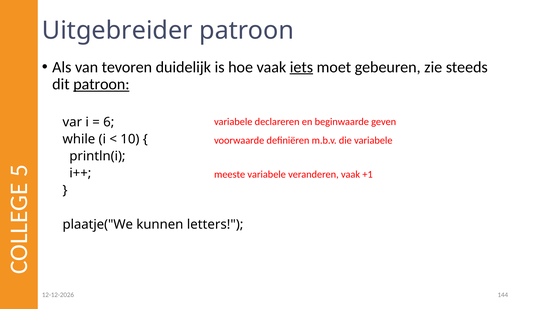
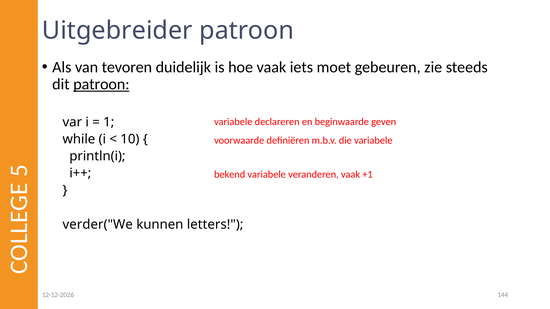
iets underline: present -> none
6: 6 -> 1
meeste: meeste -> bekend
plaatje("We: plaatje("We -> verder("We
